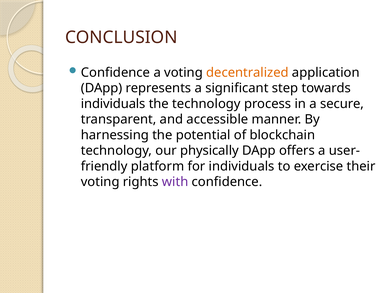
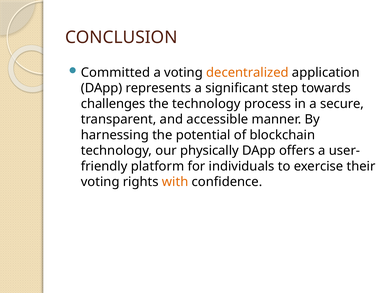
Confidence at (115, 73): Confidence -> Committed
individuals at (113, 104): individuals -> challenges
with colour: purple -> orange
